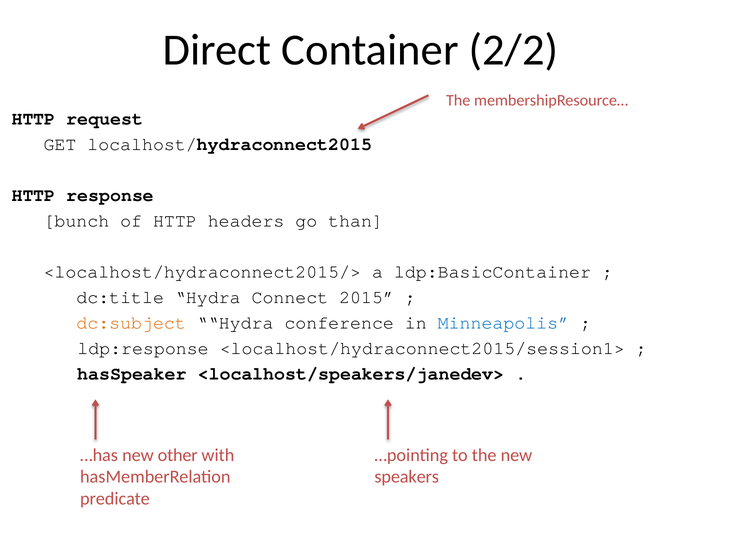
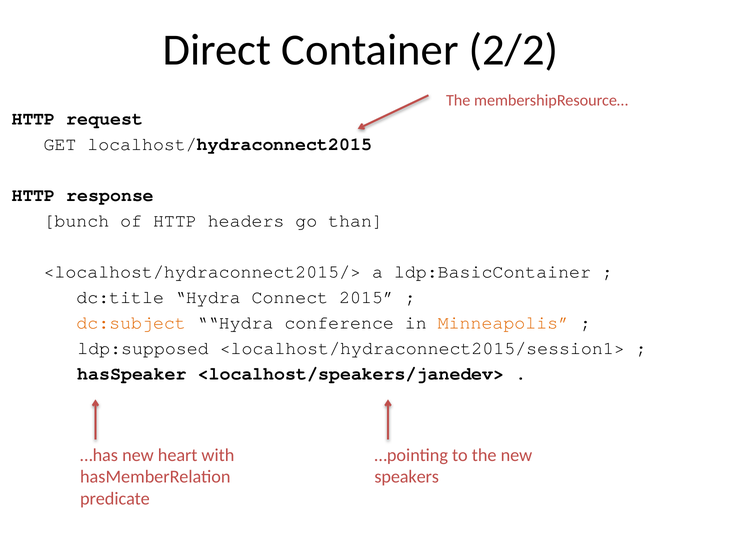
Minneapolis colour: blue -> orange
ldp:response: ldp:response -> ldp:supposed
other: other -> heart
